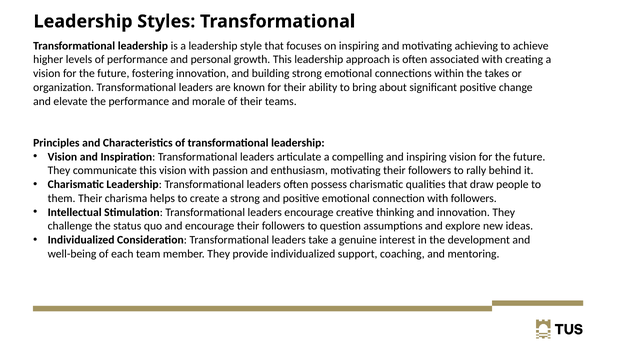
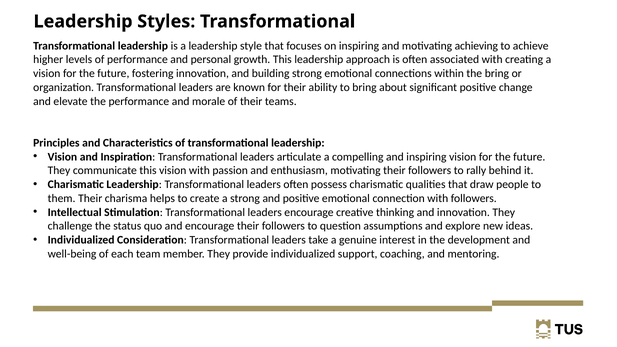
the takes: takes -> bring
